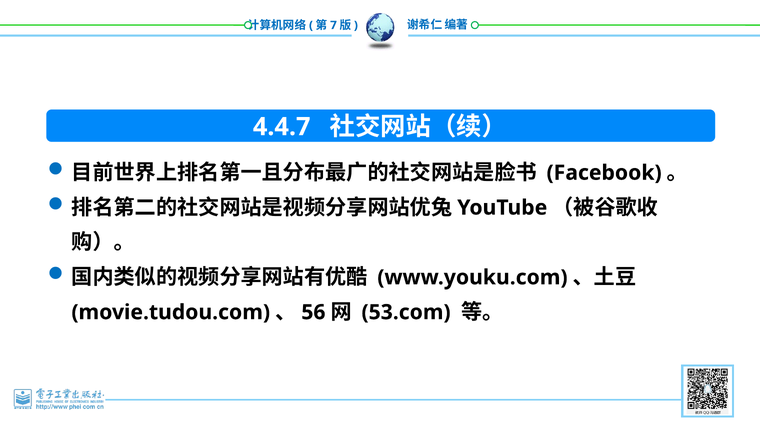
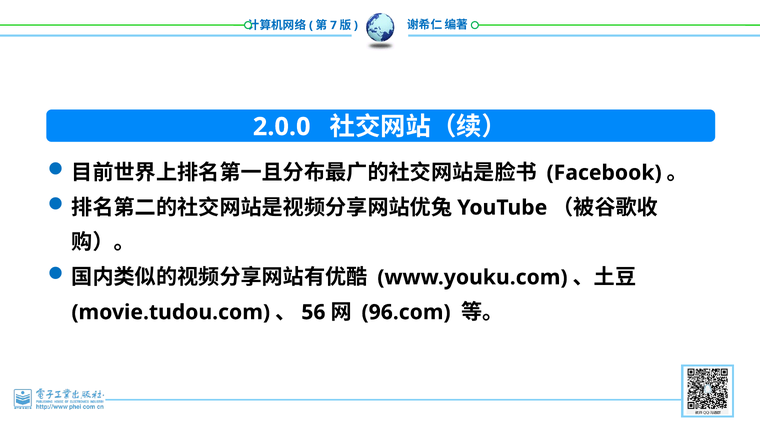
4.4.7: 4.4.7 -> 2.0.0
53.com: 53.com -> 96.com
